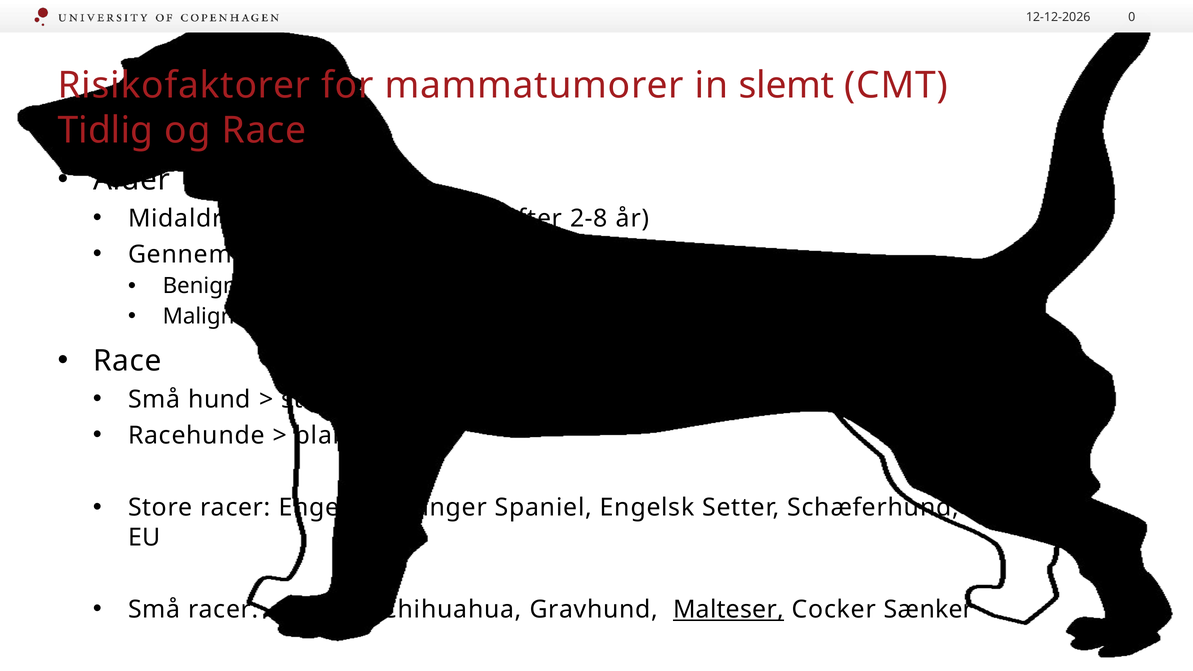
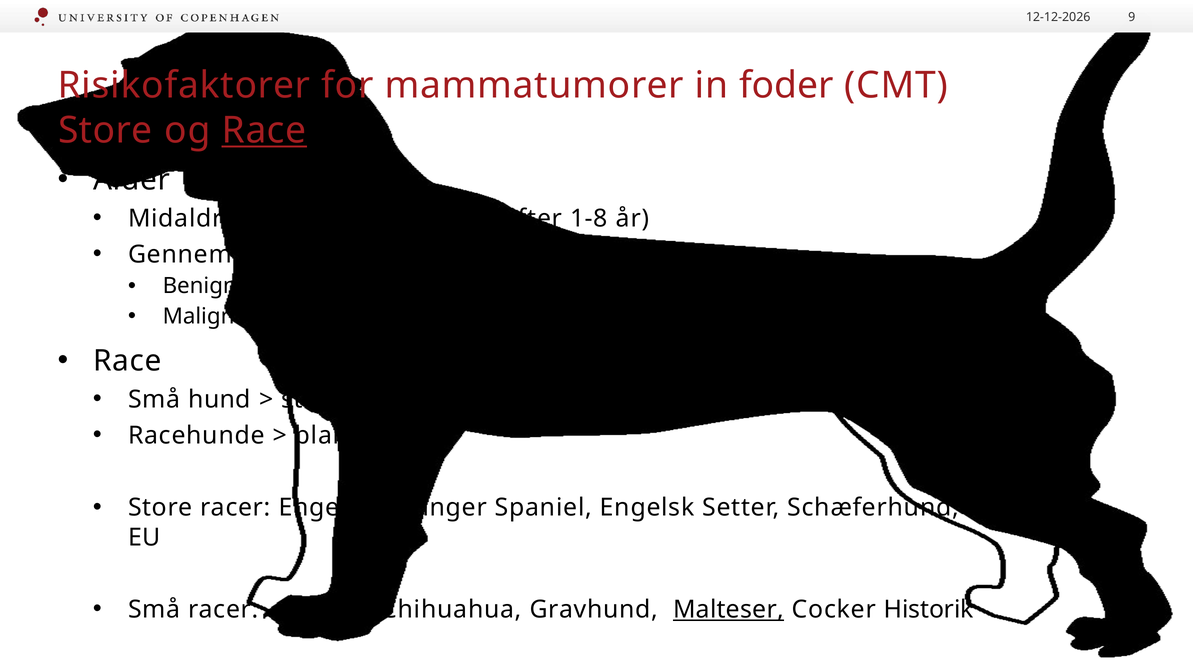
0: 0 -> 9
slemt: slemt -> foder
Tidlig at (105, 130): Tidlig -> Store
Race at (264, 130) underline: none -> present
2-8: 2-8 -> 1-8
Sænker: Sænker -> Historik
